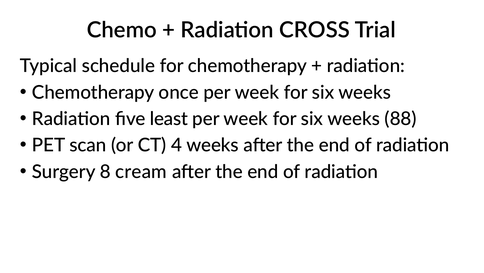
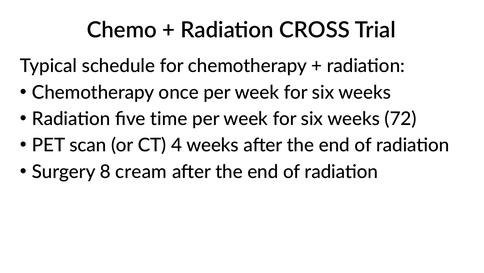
least: least -> time
88: 88 -> 72
